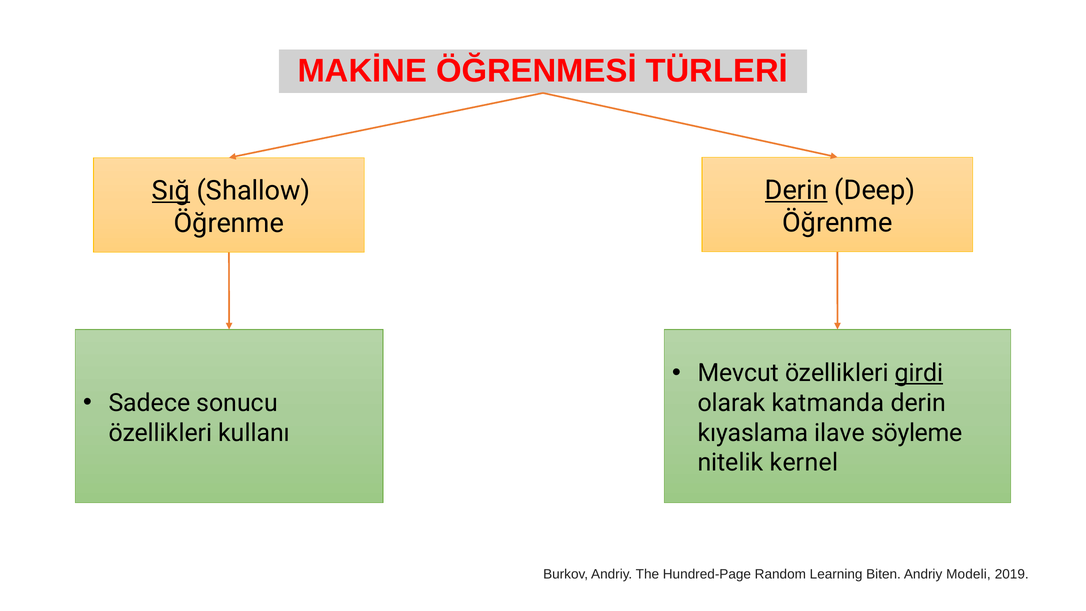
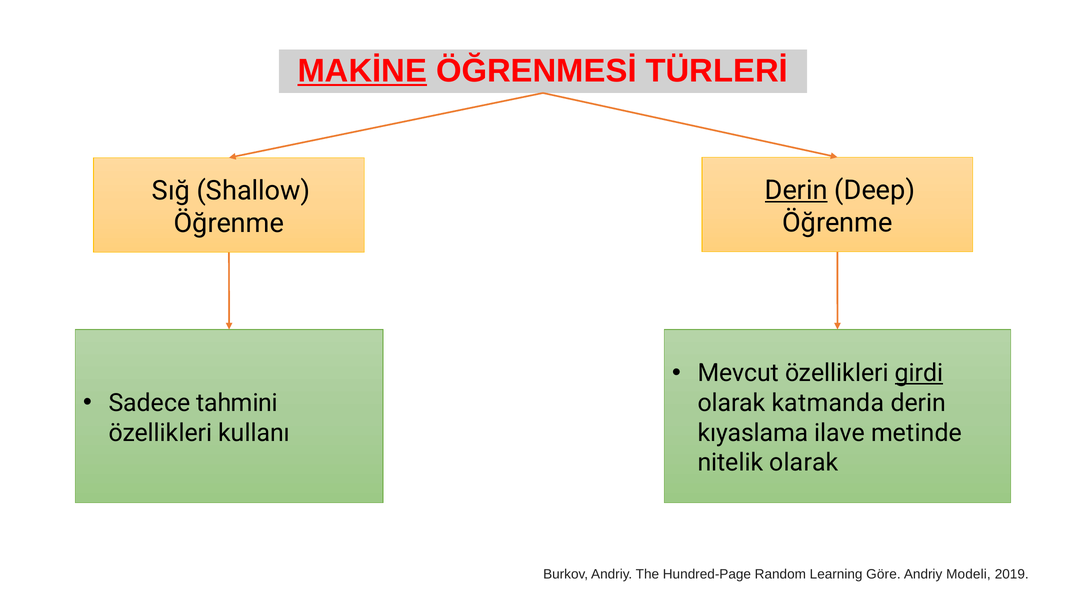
MAKİNE underline: none -> present
Sığ underline: present -> none
sonucu: sonucu -> tahmini
söyleme: söyleme -> metinde
nitelik kernel: kernel -> olarak
Biten: Biten -> Göre
